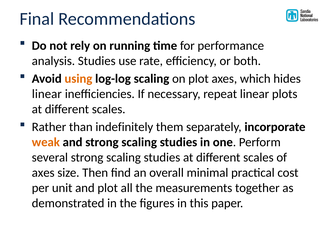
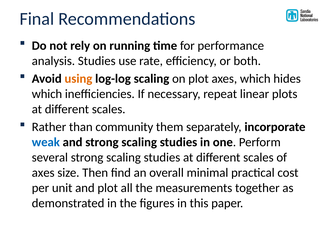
linear at (47, 94): linear -> which
indefinitely: indefinitely -> community
weak colour: orange -> blue
